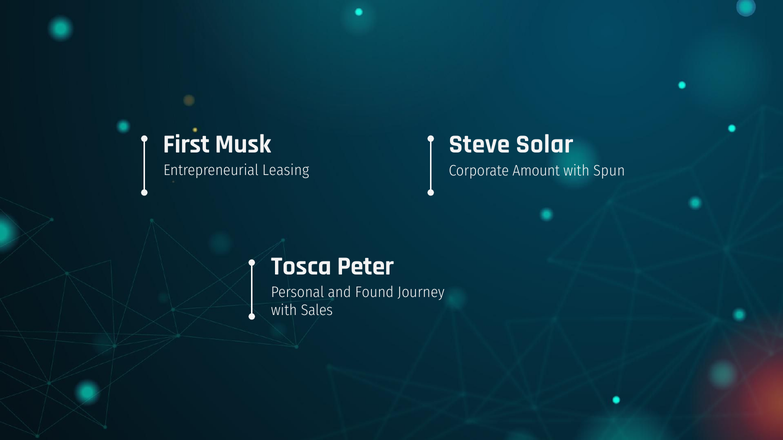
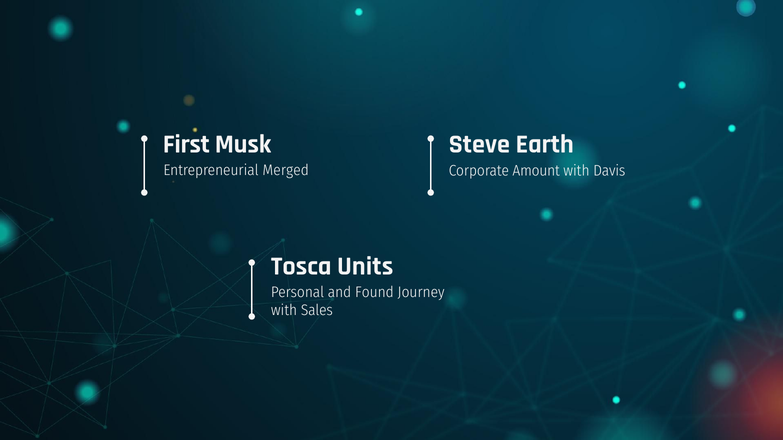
Solar: Solar -> Earth
Leasing: Leasing -> Merged
Spun: Spun -> Davis
Peter: Peter -> Units
